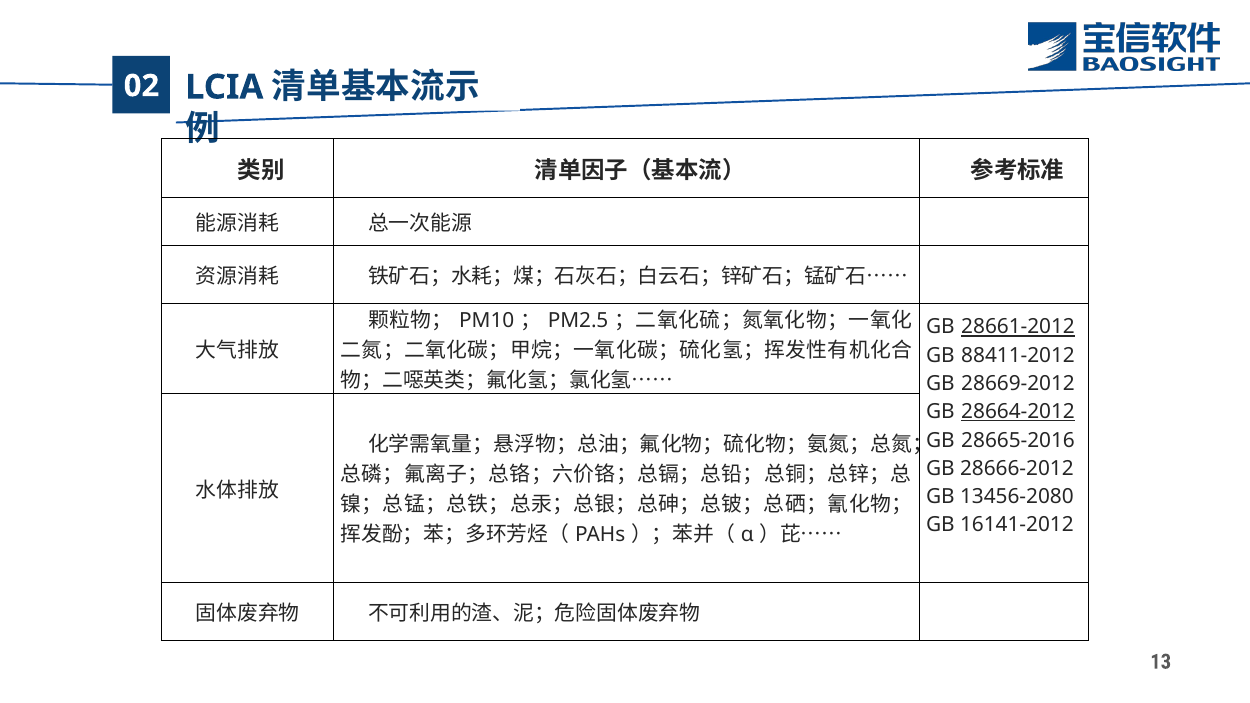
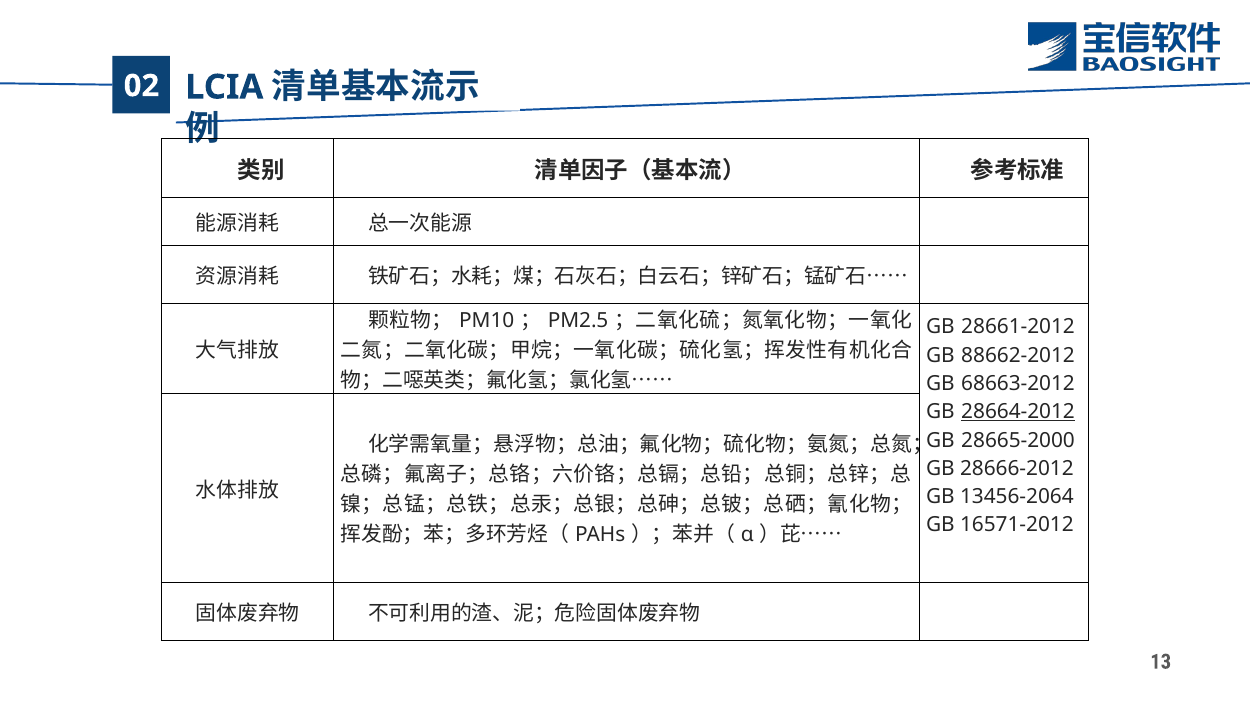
28661-2012 underline: present -> none
88411-2012: 88411-2012 -> 88662-2012
28669-2012: 28669-2012 -> 68663-2012
28665-2016: 28665-2016 -> 28665-2000
13456-2080: 13456-2080 -> 13456-2064
16141-2012: 16141-2012 -> 16571-2012
